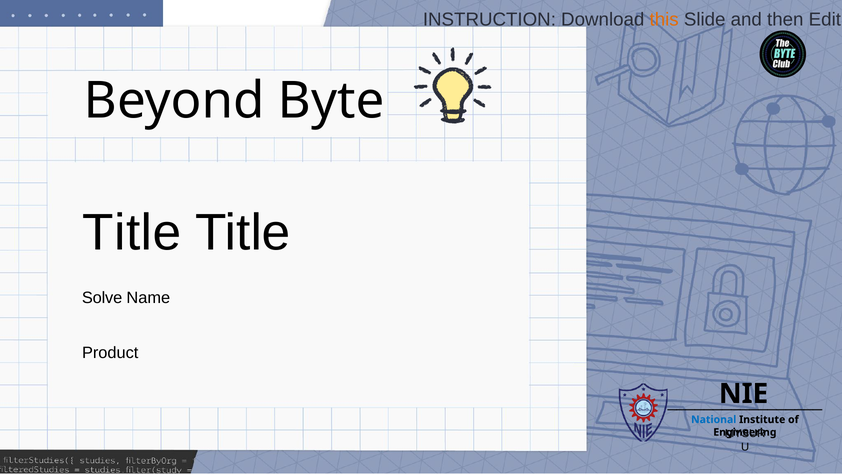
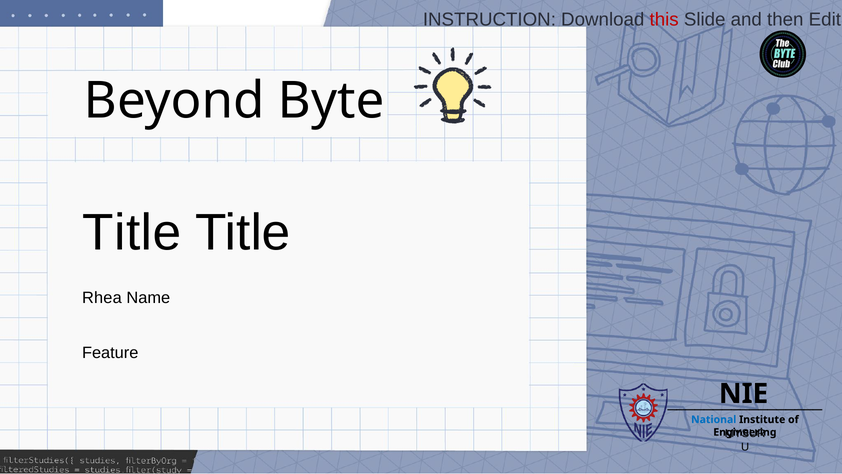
this colour: orange -> red
Solve: Solve -> Rhea
Product: Product -> Feature
